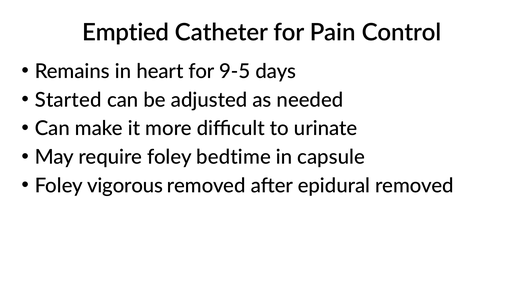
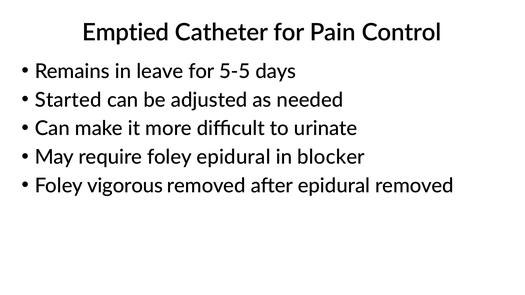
heart: heart -> leave
9-5: 9-5 -> 5-5
foley bedtime: bedtime -> epidural
capsule: capsule -> blocker
